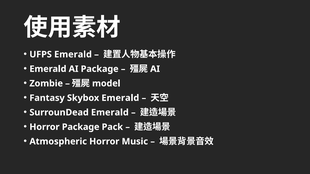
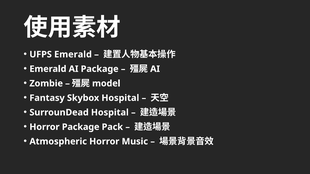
Skybox Emerald: Emerald -> Hospital
SurrounDead Emerald: Emerald -> Hospital
